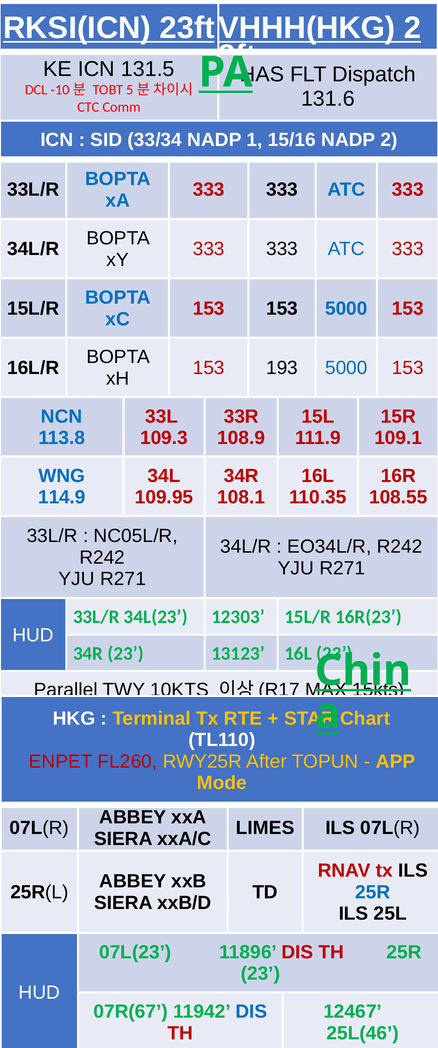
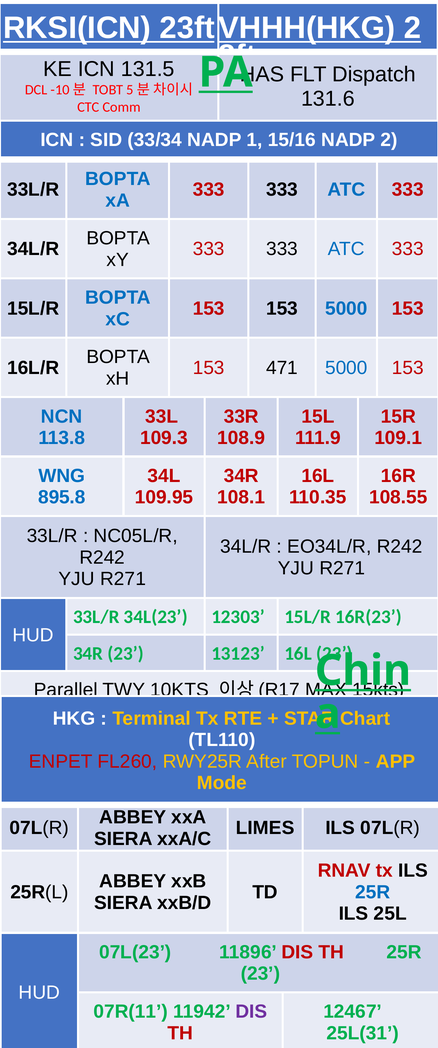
193: 193 -> 471
114.9: 114.9 -> 895.8
07R(67: 07R(67 -> 07R(11
DIS at (251, 1011) colour: blue -> purple
25L(46: 25L(46 -> 25L(31
